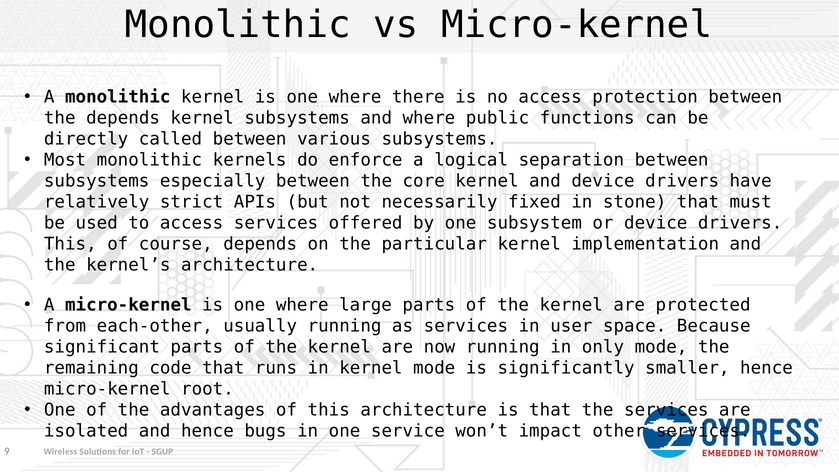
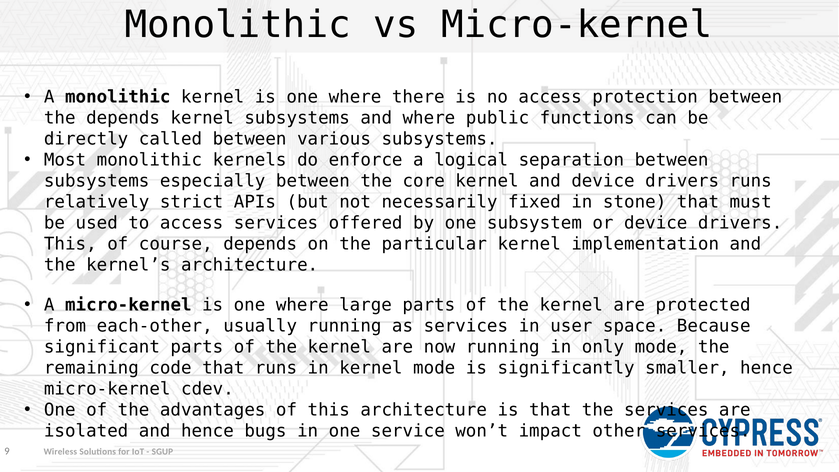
drivers have: have -> runs
root: root -> cdev
